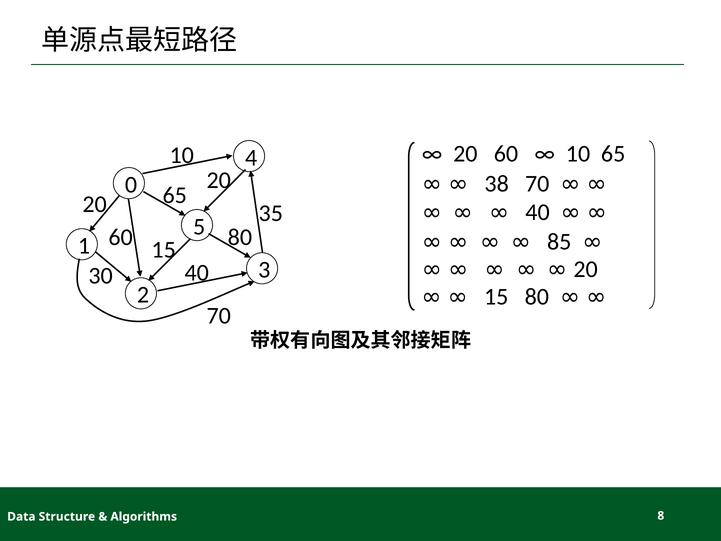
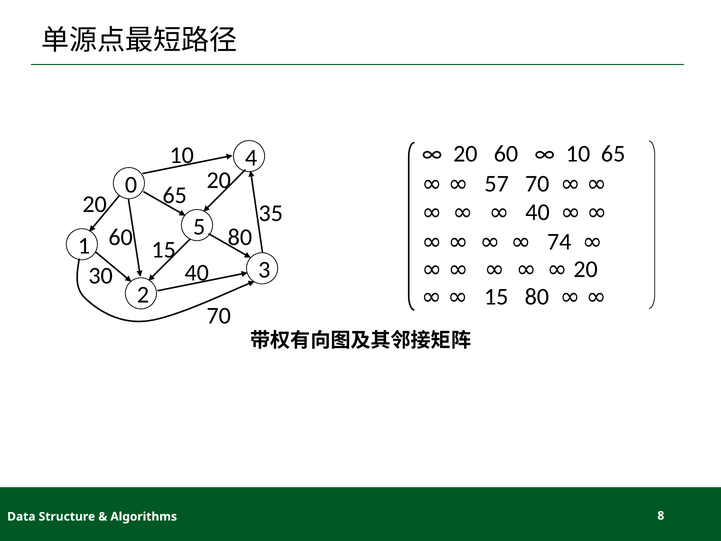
38: 38 -> 57
85: 85 -> 74
